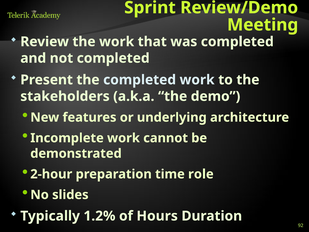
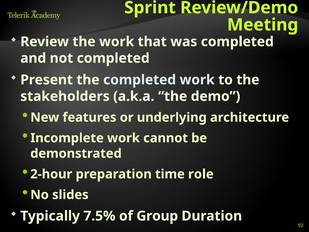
1.2%: 1.2% -> 7.5%
Hours: Hours -> Group
